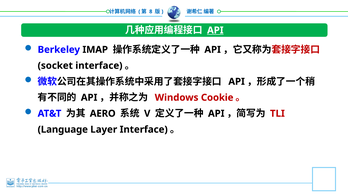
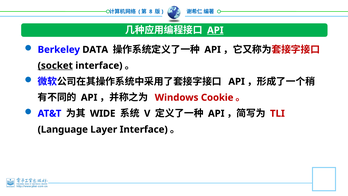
IMAP: IMAP -> DATA
socket underline: none -> present
AERO: AERO -> WIDE
